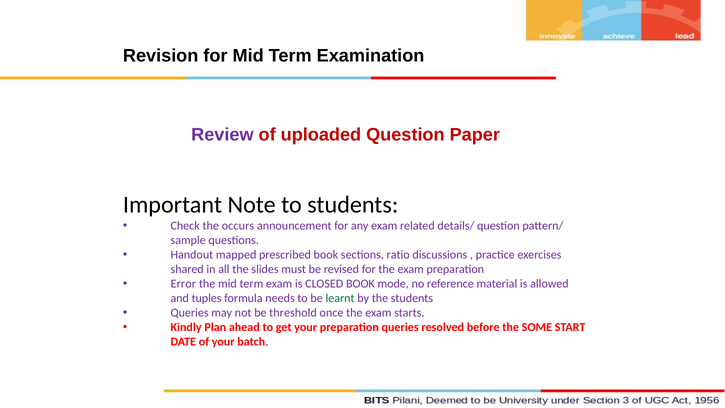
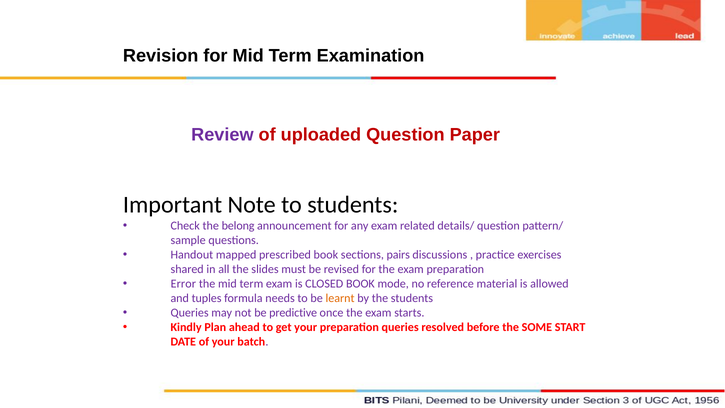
occurs: occurs -> belong
ratio: ratio -> pairs
learnt colour: green -> orange
threshold: threshold -> predictive
